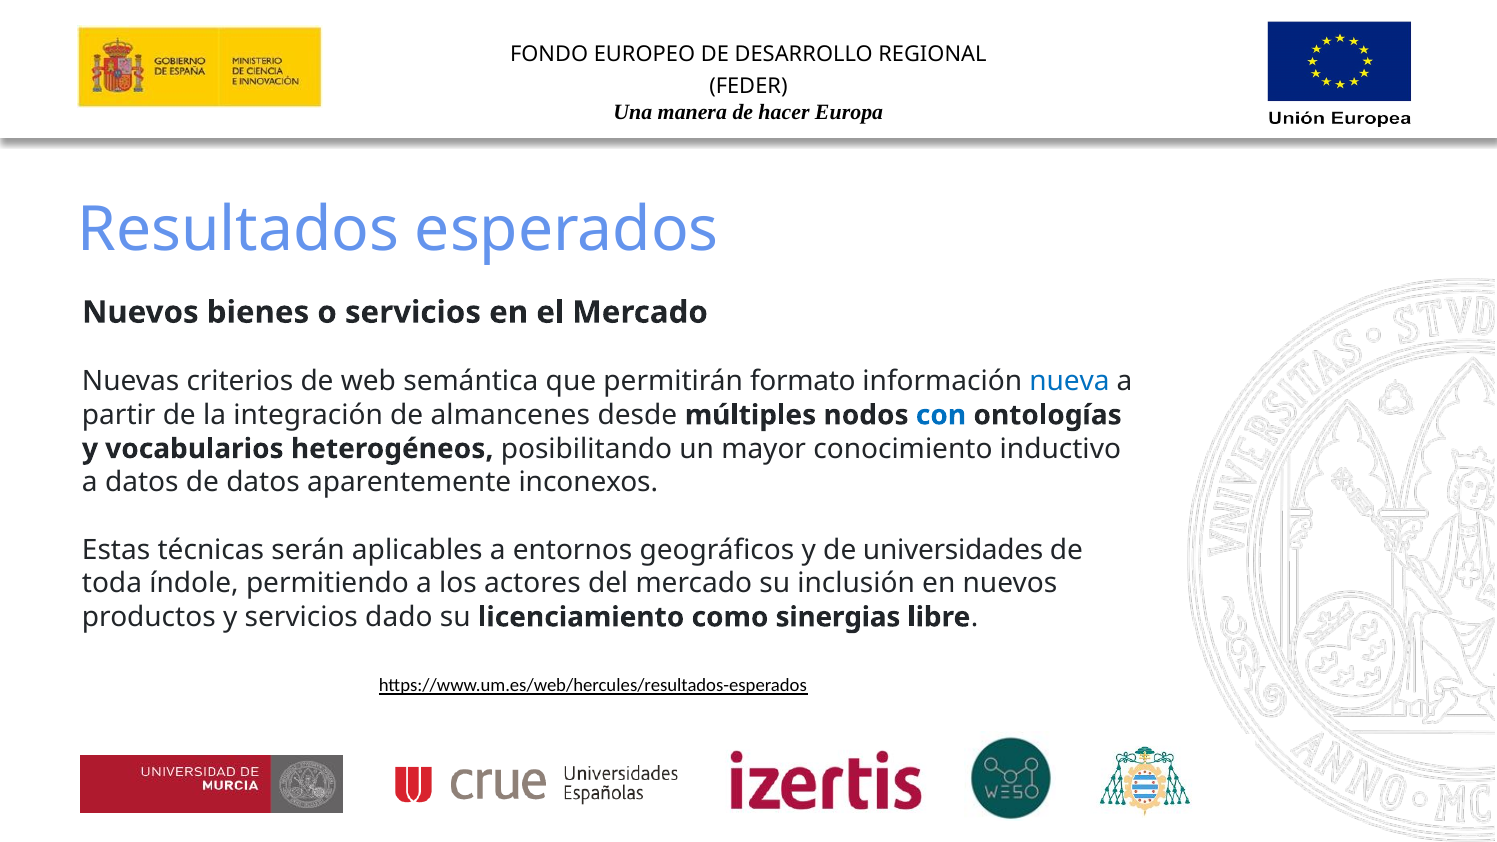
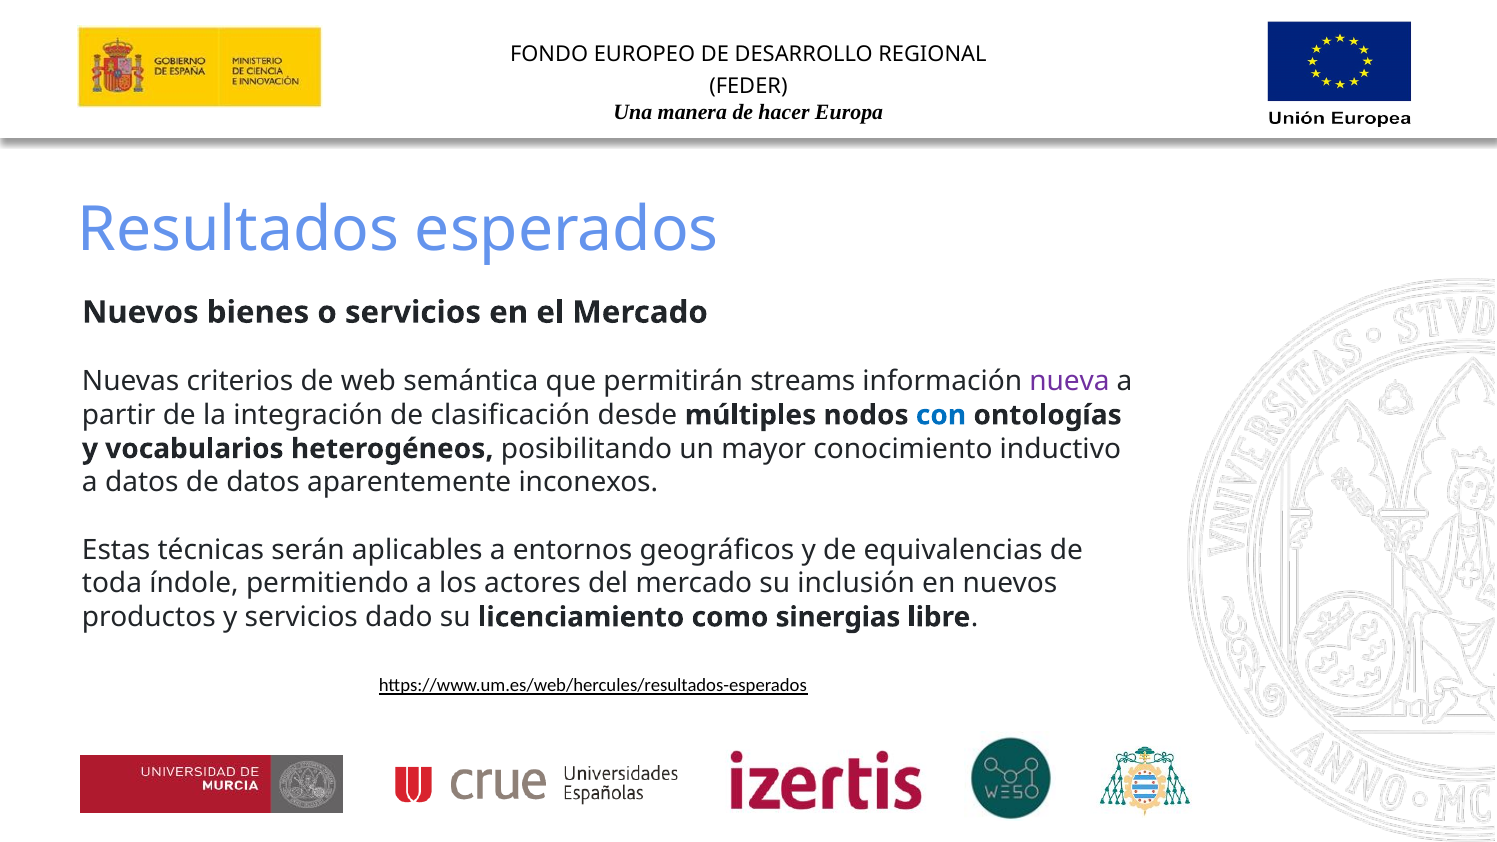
formato: formato -> streams
nueva colour: blue -> purple
almancenes: almancenes -> clasificación
universidades: universidades -> equivalencias
